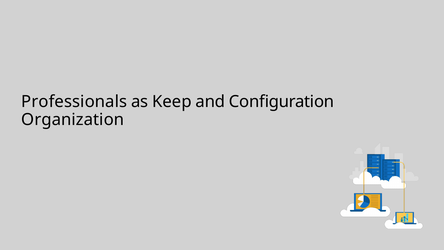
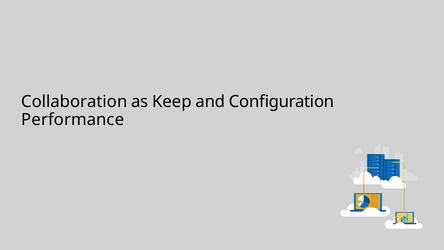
Professionals: Professionals -> Collaboration
Organization: Organization -> Performance
